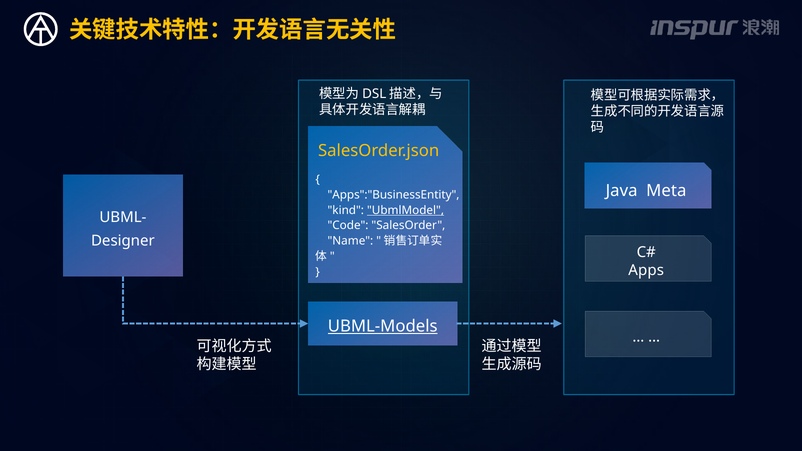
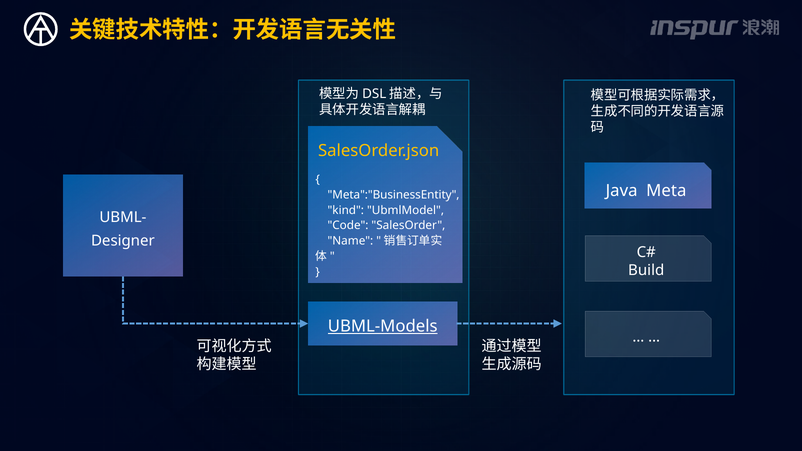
Apps":"BusinessEntity: Apps":"BusinessEntity -> Meta":"BusinessEntity
UbmlModel underline: present -> none
Apps: Apps -> Build
